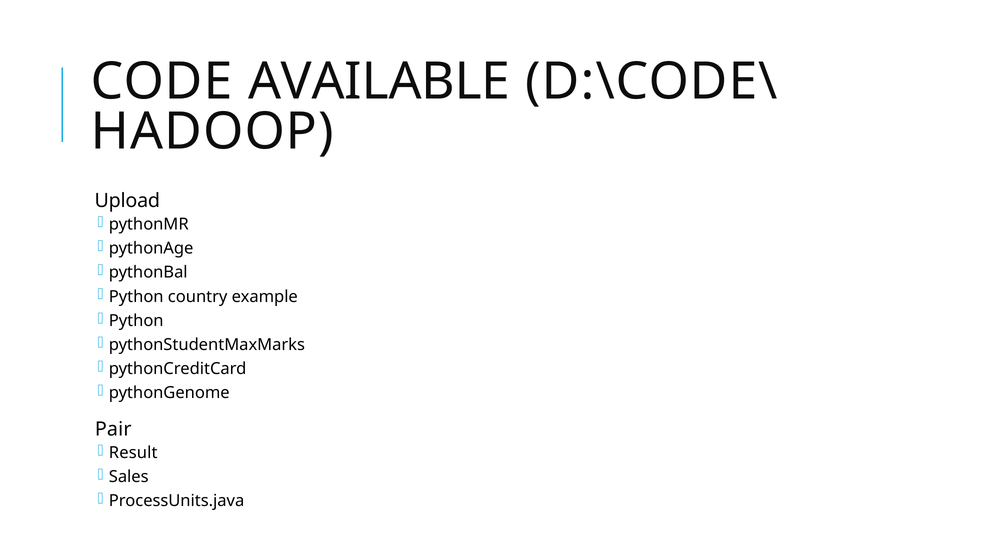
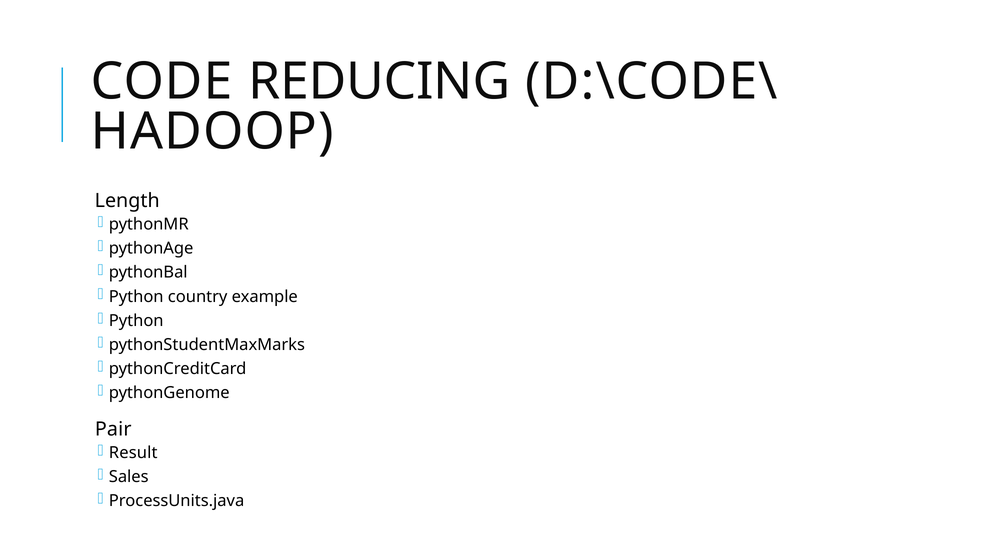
AVAILABLE: AVAILABLE -> REDUCING
Upload: Upload -> Length
